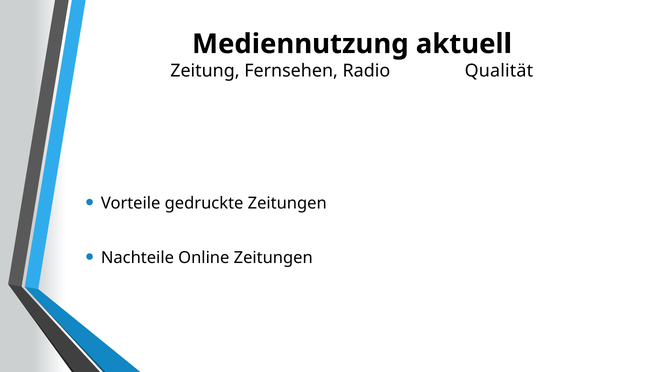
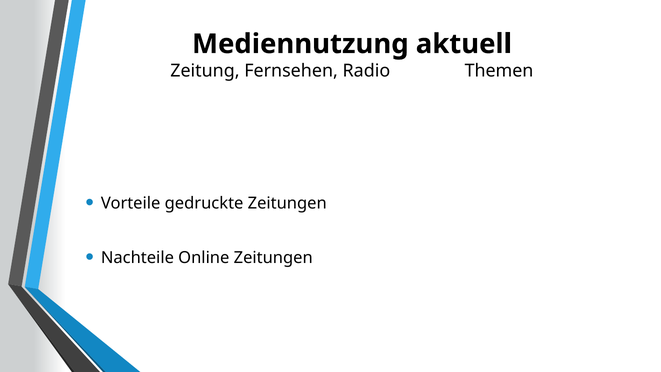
Qualität: Qualität -> Themen
